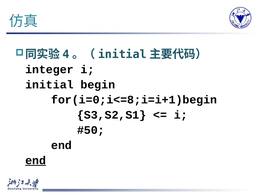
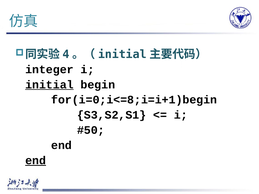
initial underline: none -> present
